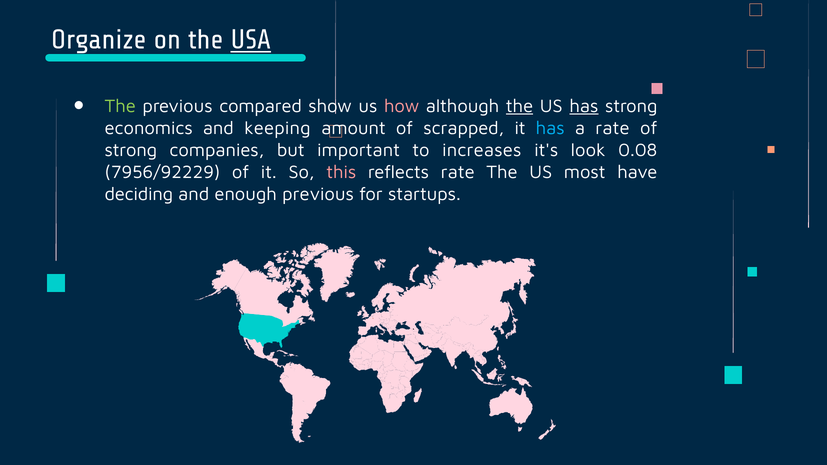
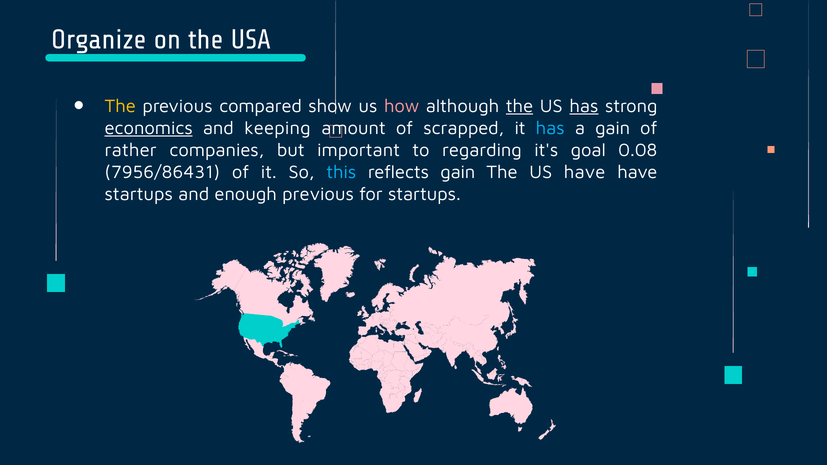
USA underline: present -> none
The at (120, 106) colour: light green -> yellow
economics underline: none -> present
a rate: rate -> gain
strong at (131, 150): strong -> rather
increases: increases -> regarding
look: look -> goal
7956/92229: 7956/92229 -> 7956/86431
this colour: pink -> light blue
reflects rate: rate -> gain
US most: most -> have
deciding at (139, 194): deciding -> startups
